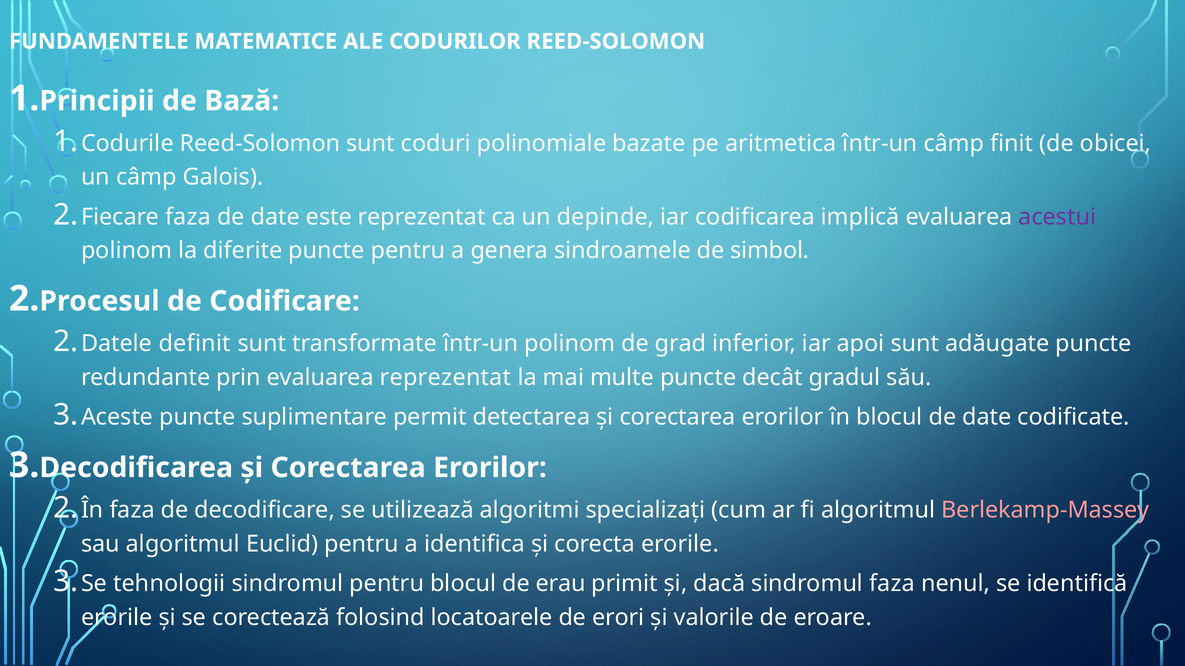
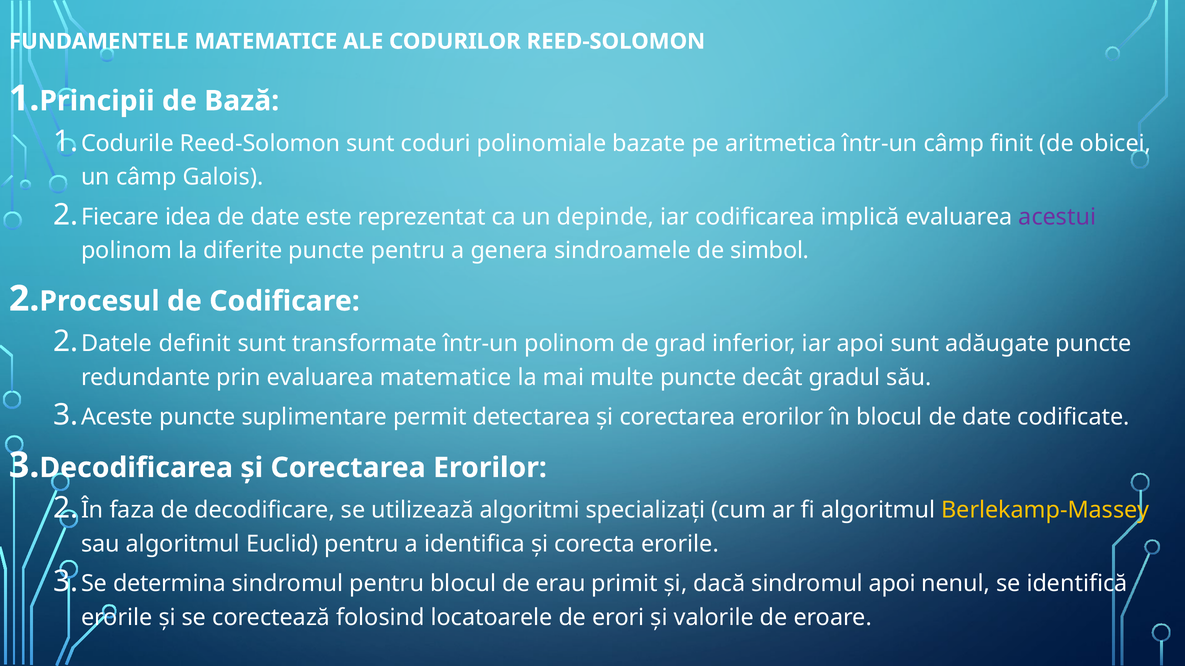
Fiecare faza: faza -> idea
evaluarea reprezentat: reprezentat -> matematice
Berlekamp-Massey colour: pink -> yellow
tehnologii: tehnologii -> determina
sindromul faza: faza -> apoi
